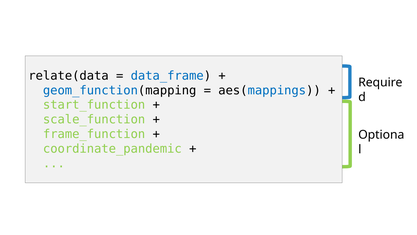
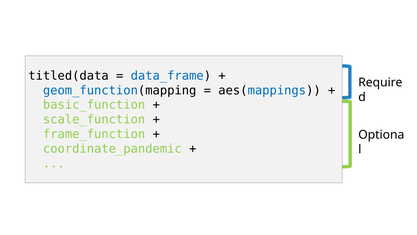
relate(data: relate(data -> titled(data
start_function: start_function -> basic_function
